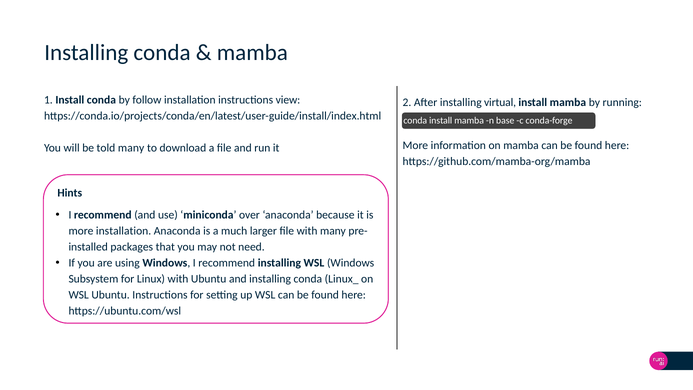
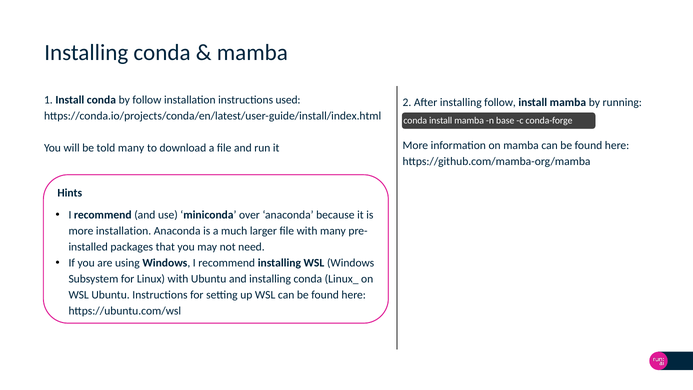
view: view -> used
installing virtual: virtual -> follow
